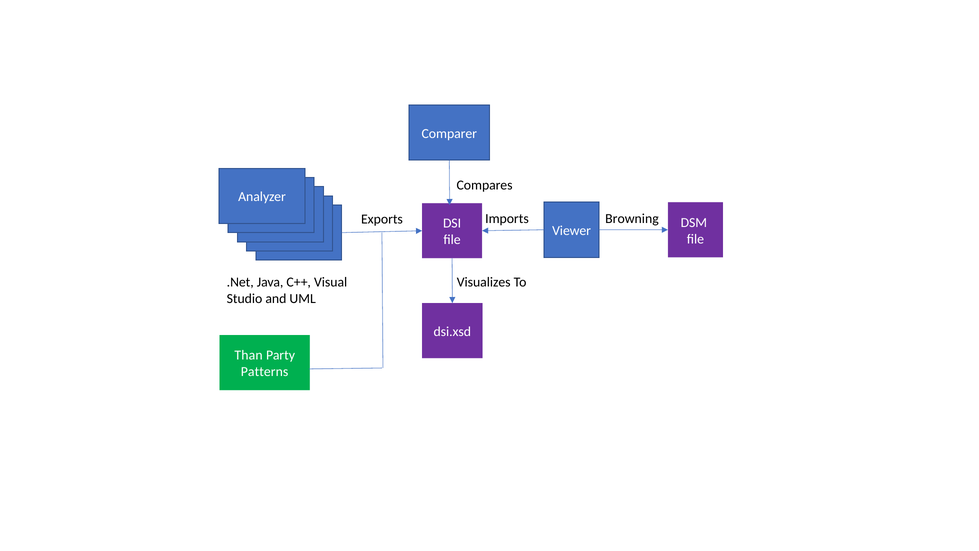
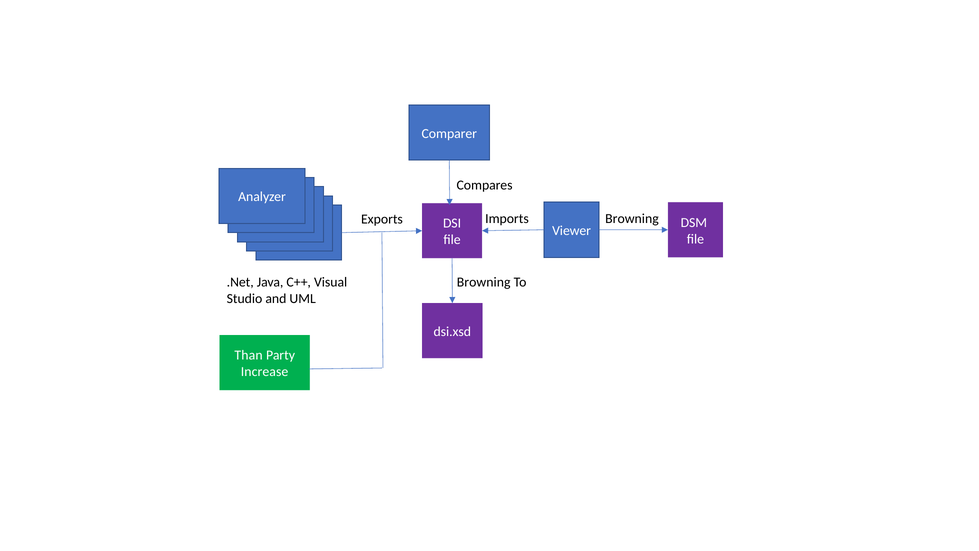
Visualizes at (484, 282): Visualizes -> Browning
Patterns: Patterns -> Increase
